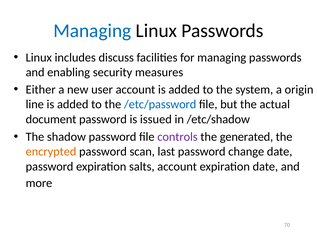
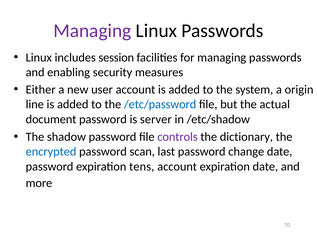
Managing at (92, 31) colour: blue -> purple
discuss: discuss -> session
issued: issued -> server
generated: generated -> dictionary
encrypted colour: orange -> blue
salts: salts -> tens
